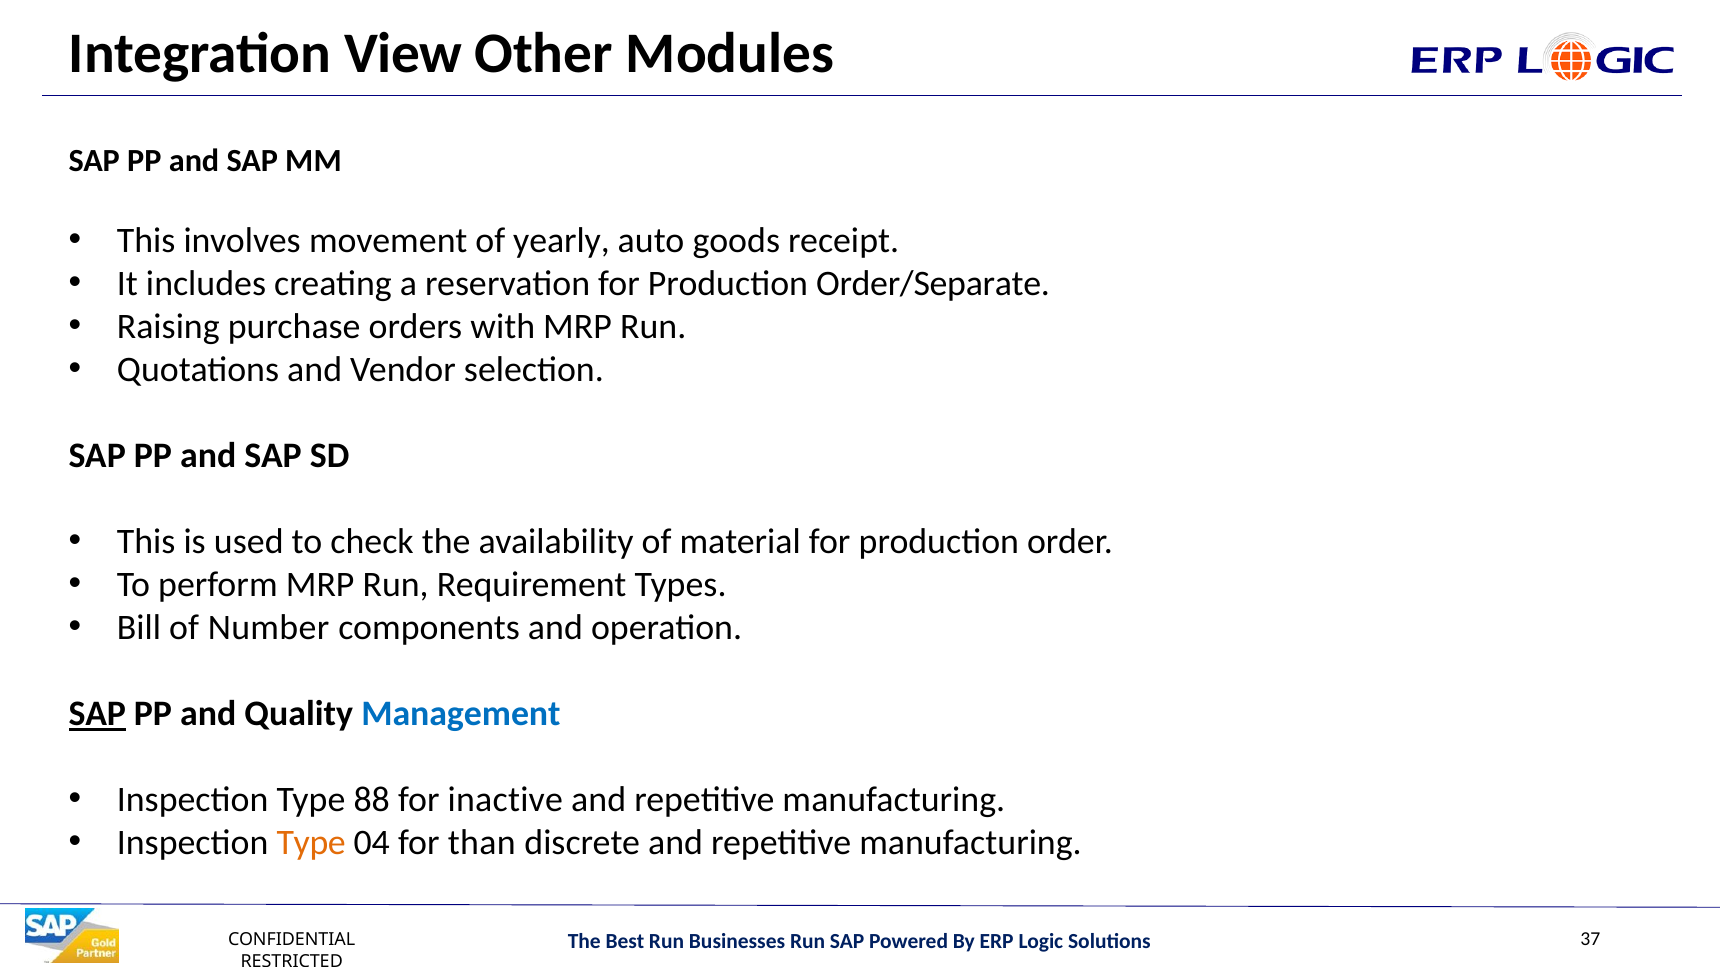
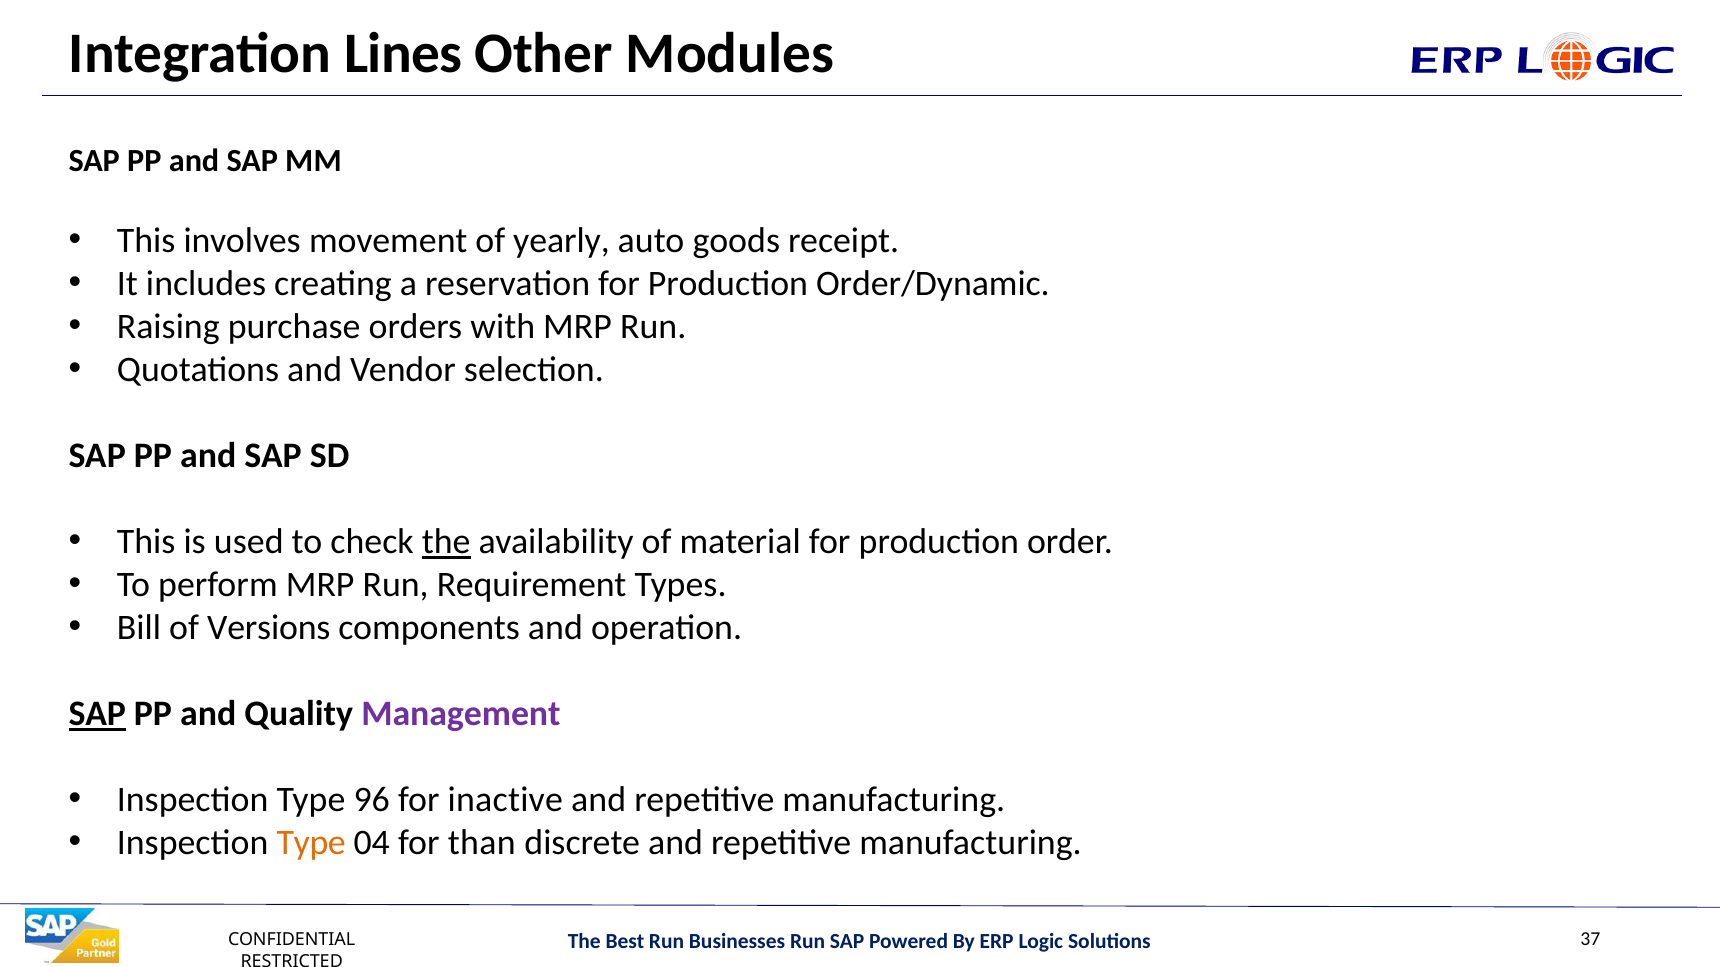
View: View -> Lines
Order/Separate: Order/Separate -> Order/Dynamic
the at (446, 542) underline: none -> present
Number: Number -> Versions
Management colour: blue -> purple
88: 88 -> 96
